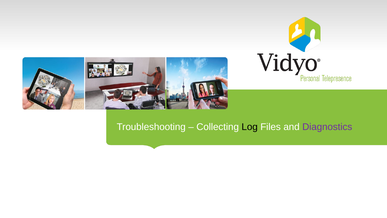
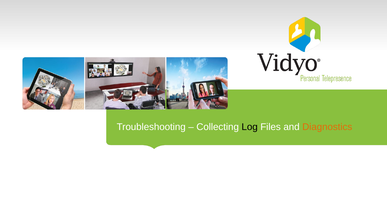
Diagnostics colour: purple -> orange
